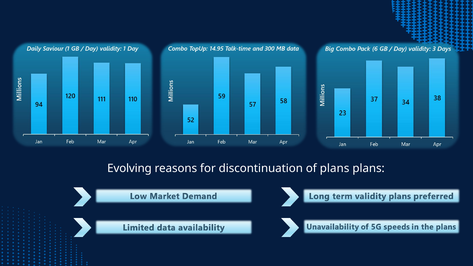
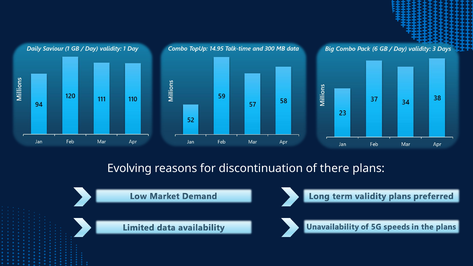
of plans: plans -> there
